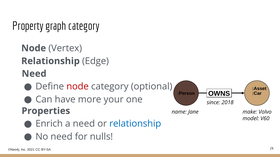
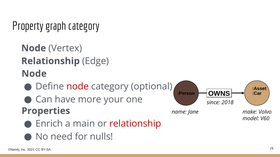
Need at (34, 74): Need -> Node
a need: need -> main
relationship at (135, 124) colour: blue -> red
